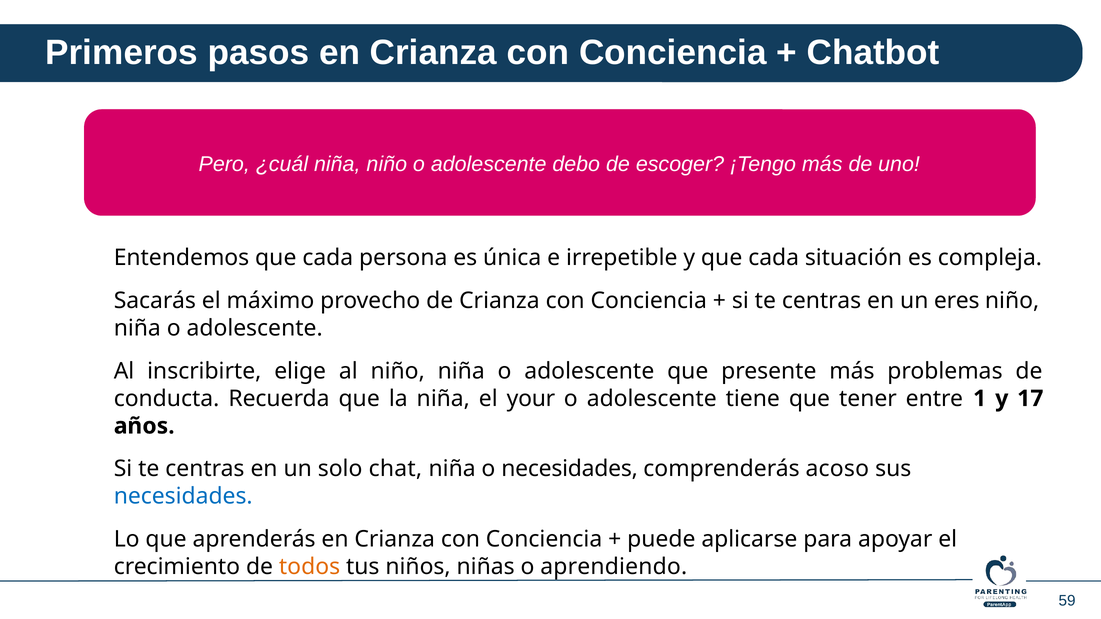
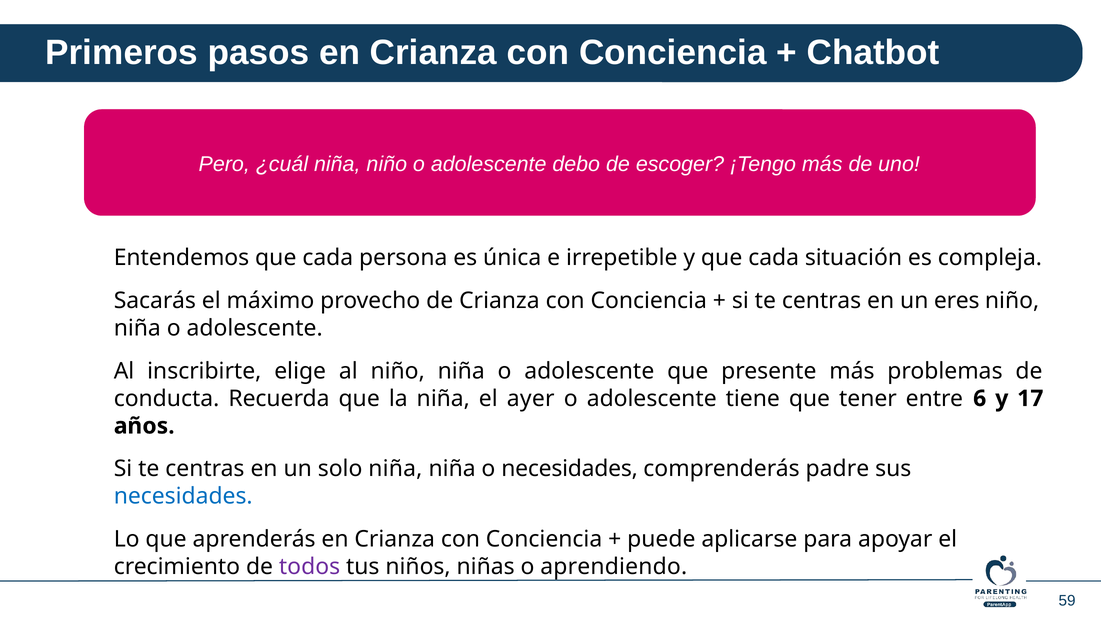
your: your -> ayer
1: 1 -> 6
solo chat: chat -> niña
acoso: acoso -> padre
todos colour: orange -> purple
